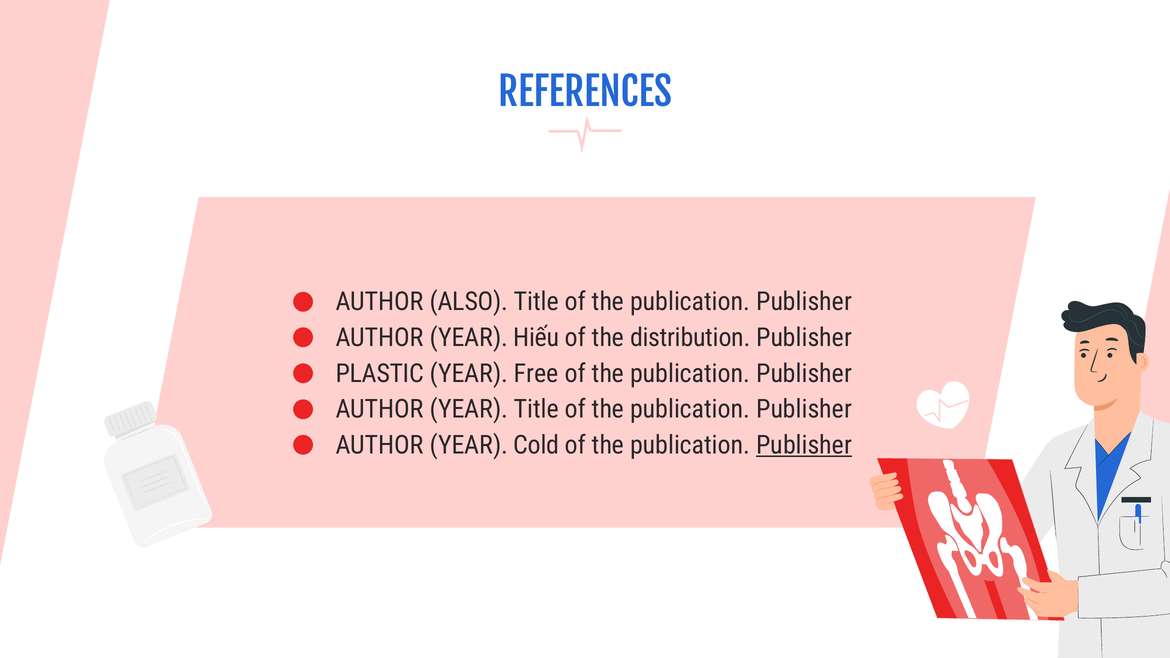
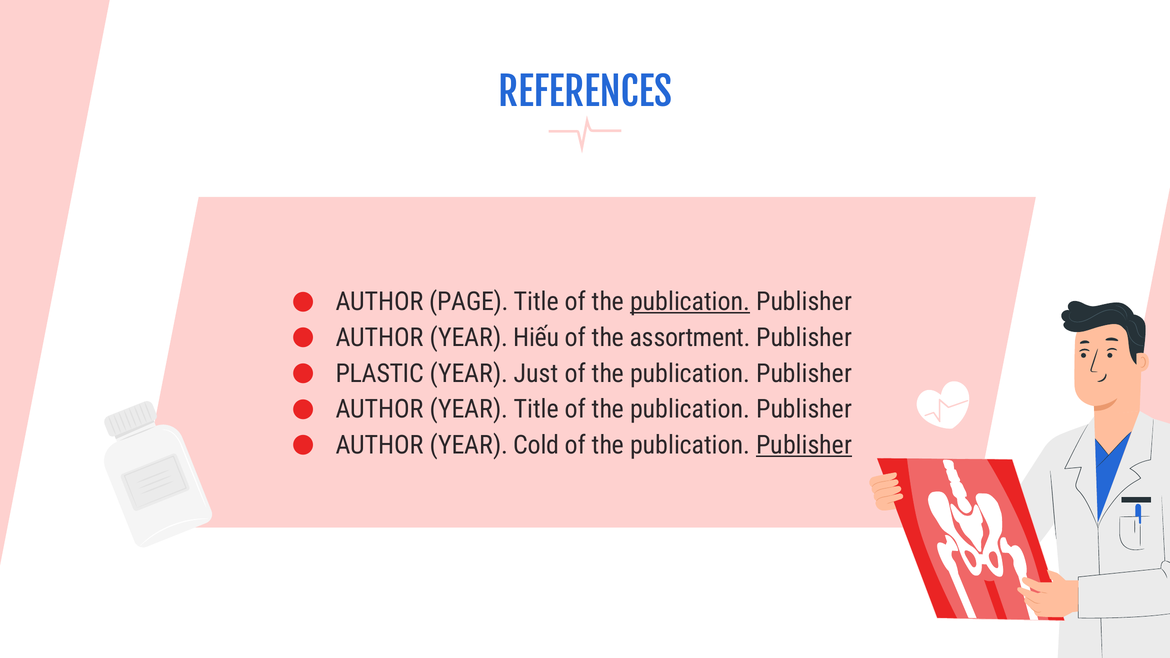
ALSO: ALSO -> PAGE
publication at (690, 302) underline: none -> present
distribution: distribution -> assortment
Free: Free -> Just
